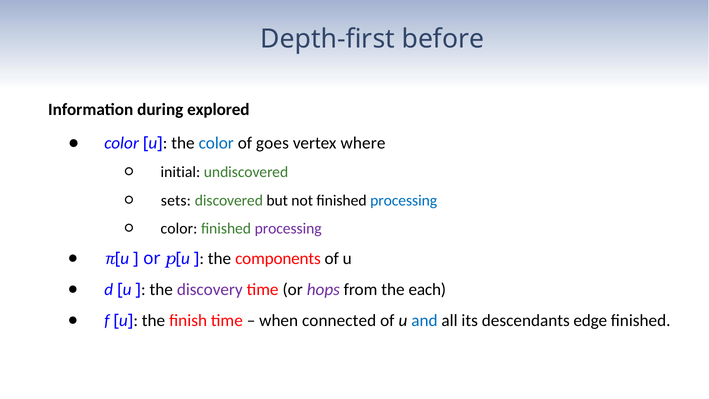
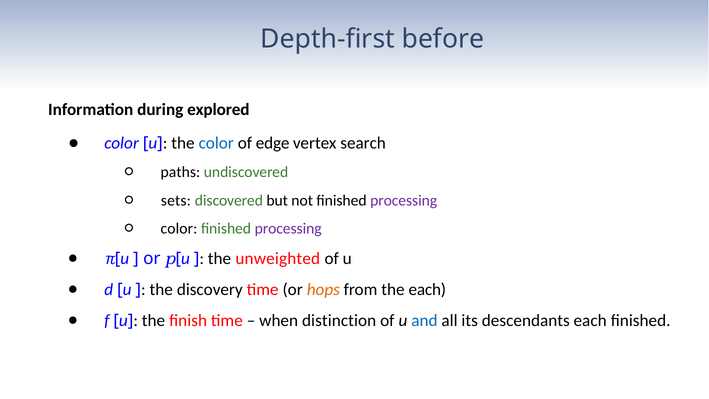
goes: goes -> edge
where: where -> search
initial: initial -> paths
processing at (404, 200) colour: blue -> purple
components: components -> unweighted
discovery colour: purple -> black
hops colour: purple -> orange
connected: connected -> distinction
descendants edge: edge -> each
